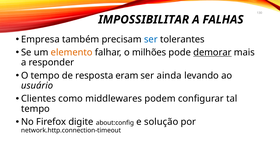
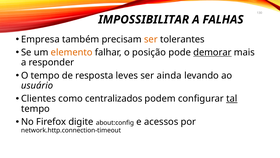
ser at (151, 39) colour: blue -> orange
milhões: milhões -> posição
eram: eram -> leves
middlewares: middlewares -> centralizados
tal underline: none -> present
solução: solução -> acessos
